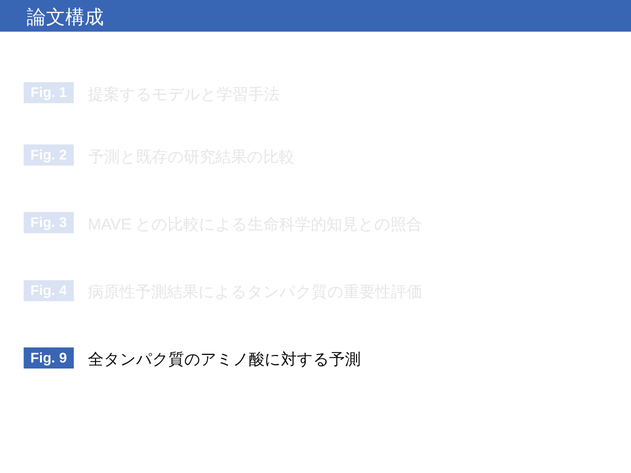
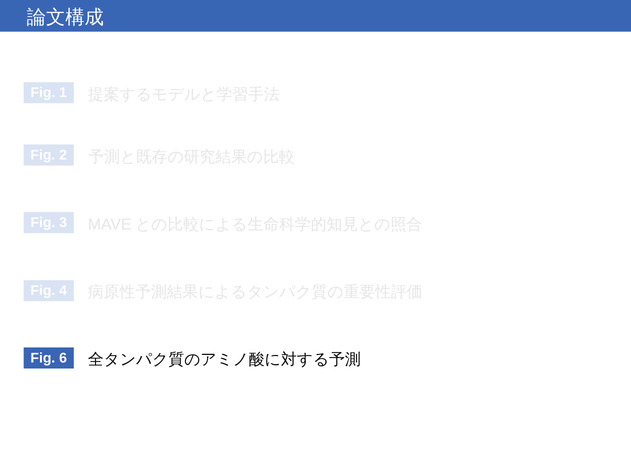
9: 9 -> 6
